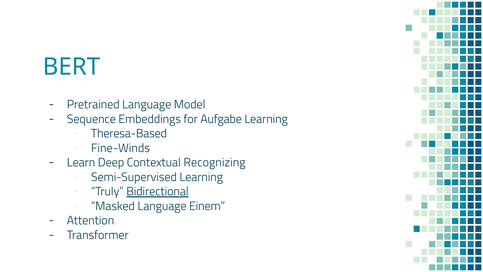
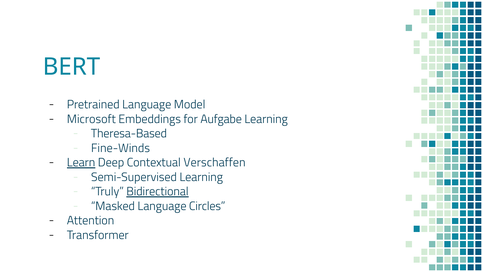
Sequence: Sequence -> Microsoft
Learn underline: none -> present
Recognizing: Recognizing -> Verschaffen
Einem: Einem -> Circles
